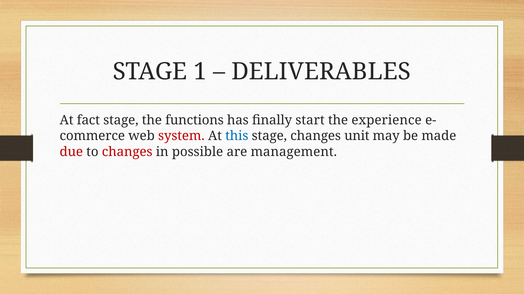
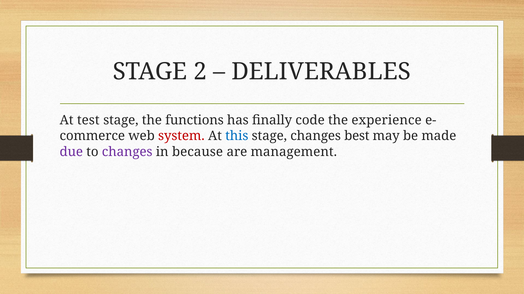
1: 1 -> 2
fact: fact -> test
start: start -> code
unit: unit -> best
due colour: red -> purple
changes at (127, 152) colour: red -> purple
possible: possible -> because
